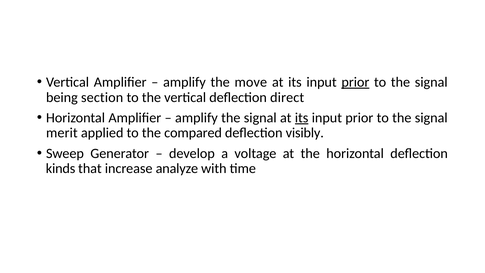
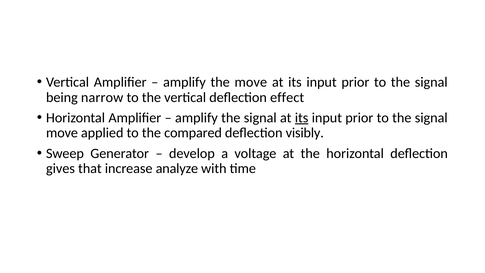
prior at (355, 82) underline: present -> none
section: section -> narrow
direct: direct -> effect
merit at (62, 133): merit -> move
kinds: kinds -> gives
